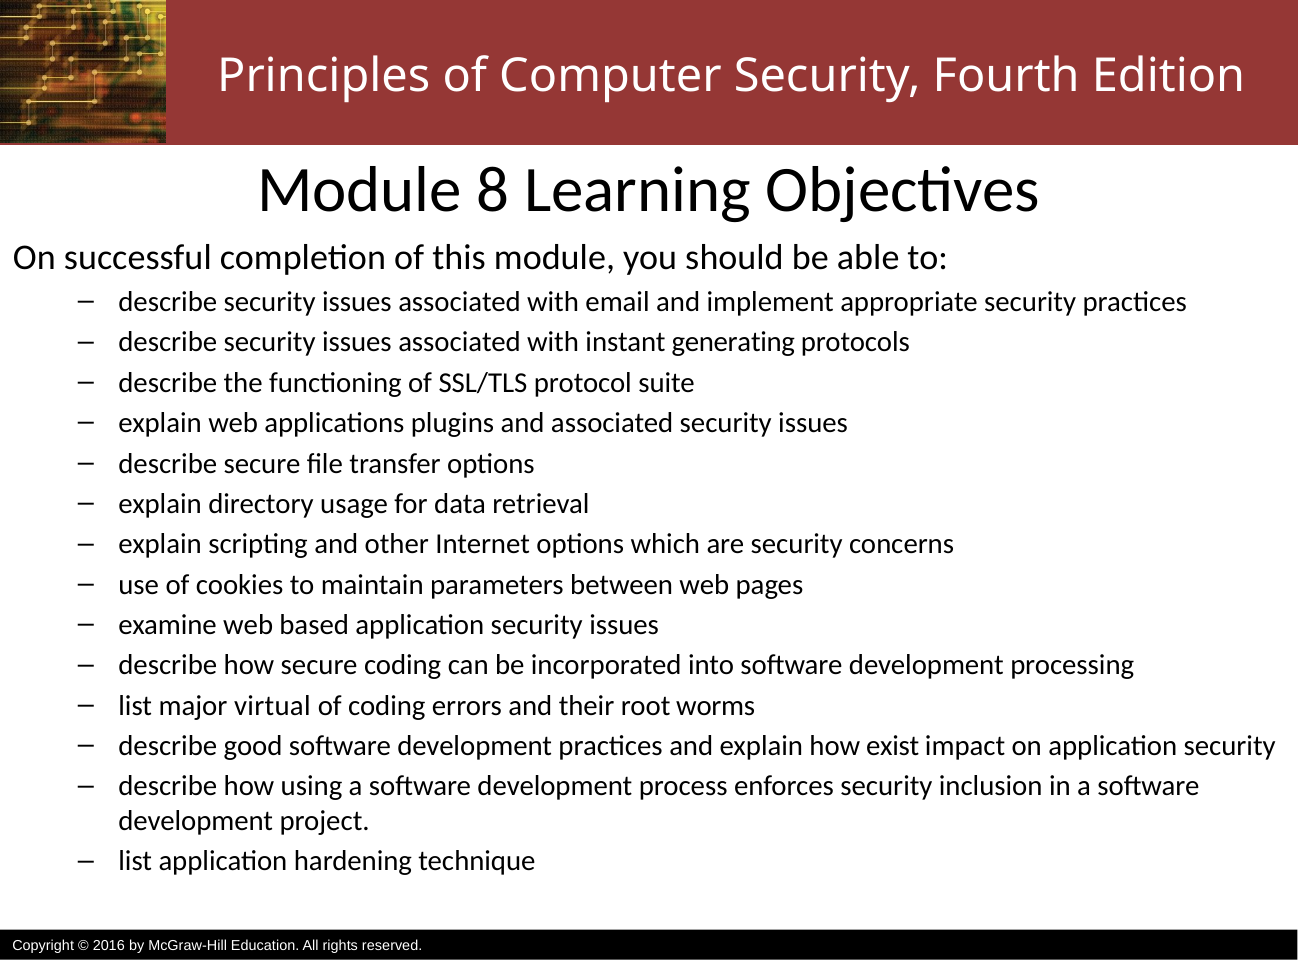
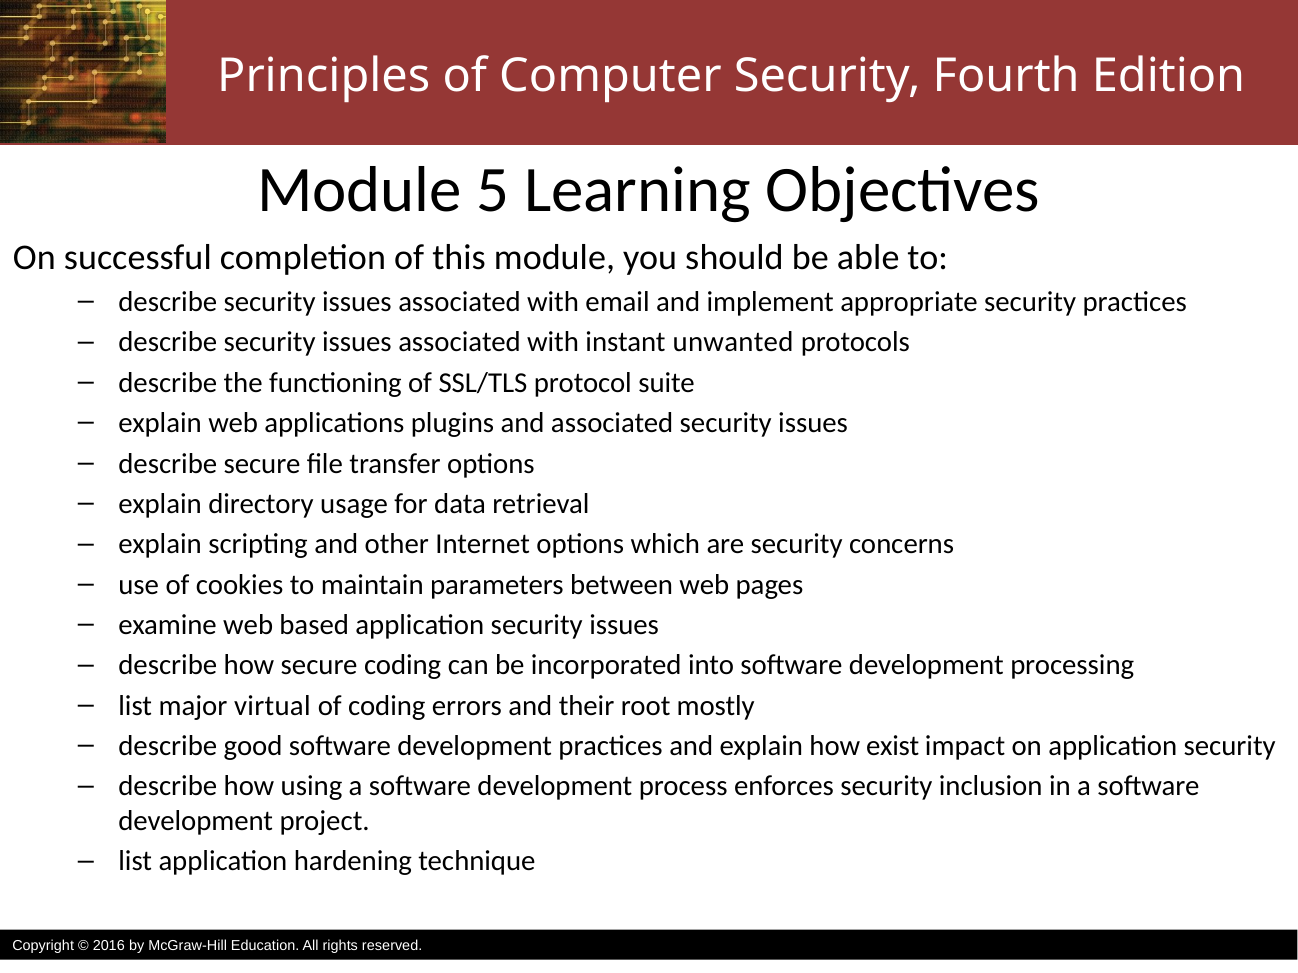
8: 8 -> 5
generating: generating -> unwanted
worms: worms -> mostly
